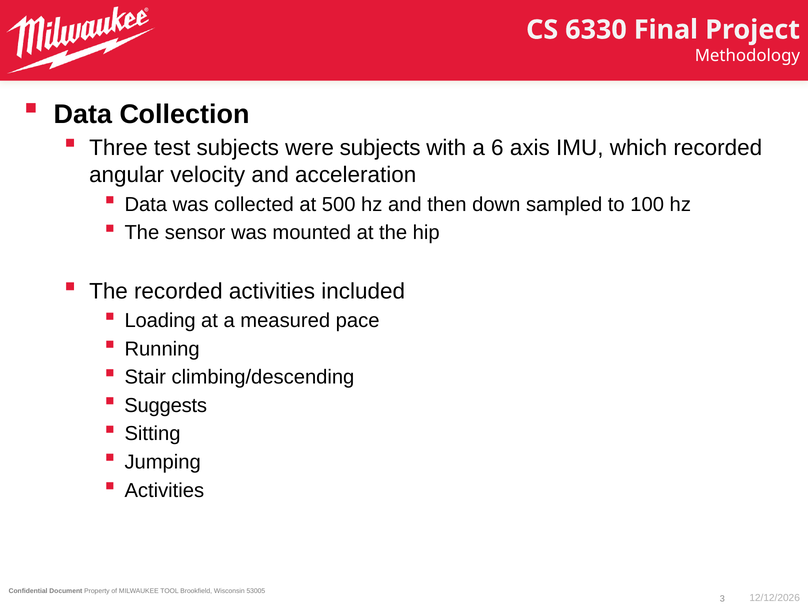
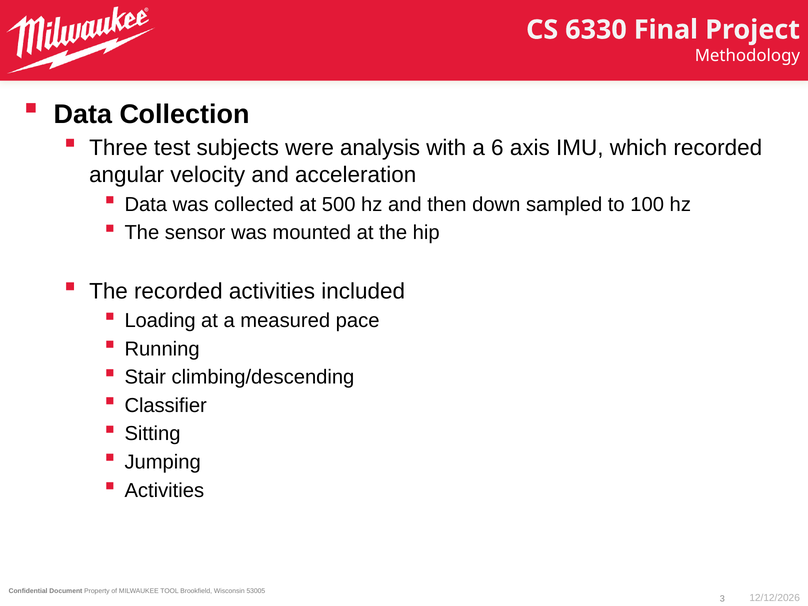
were subjects: subjects -> analysis
Suggests: Suggests -> Classifier
